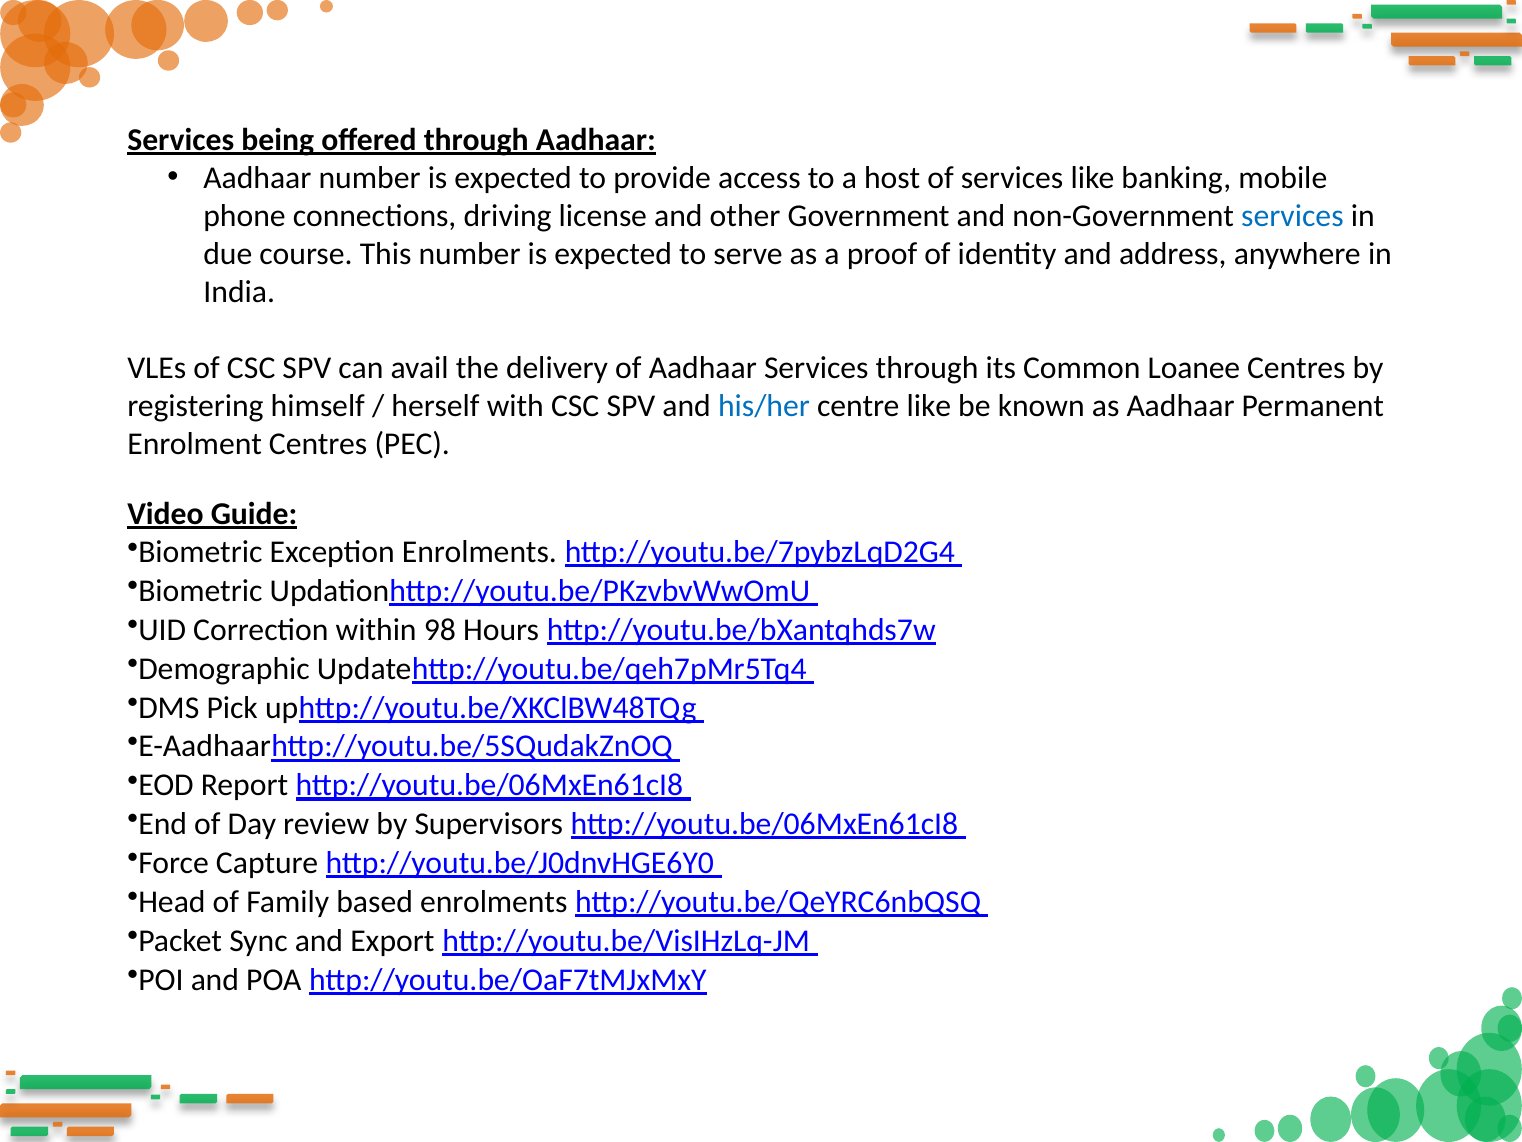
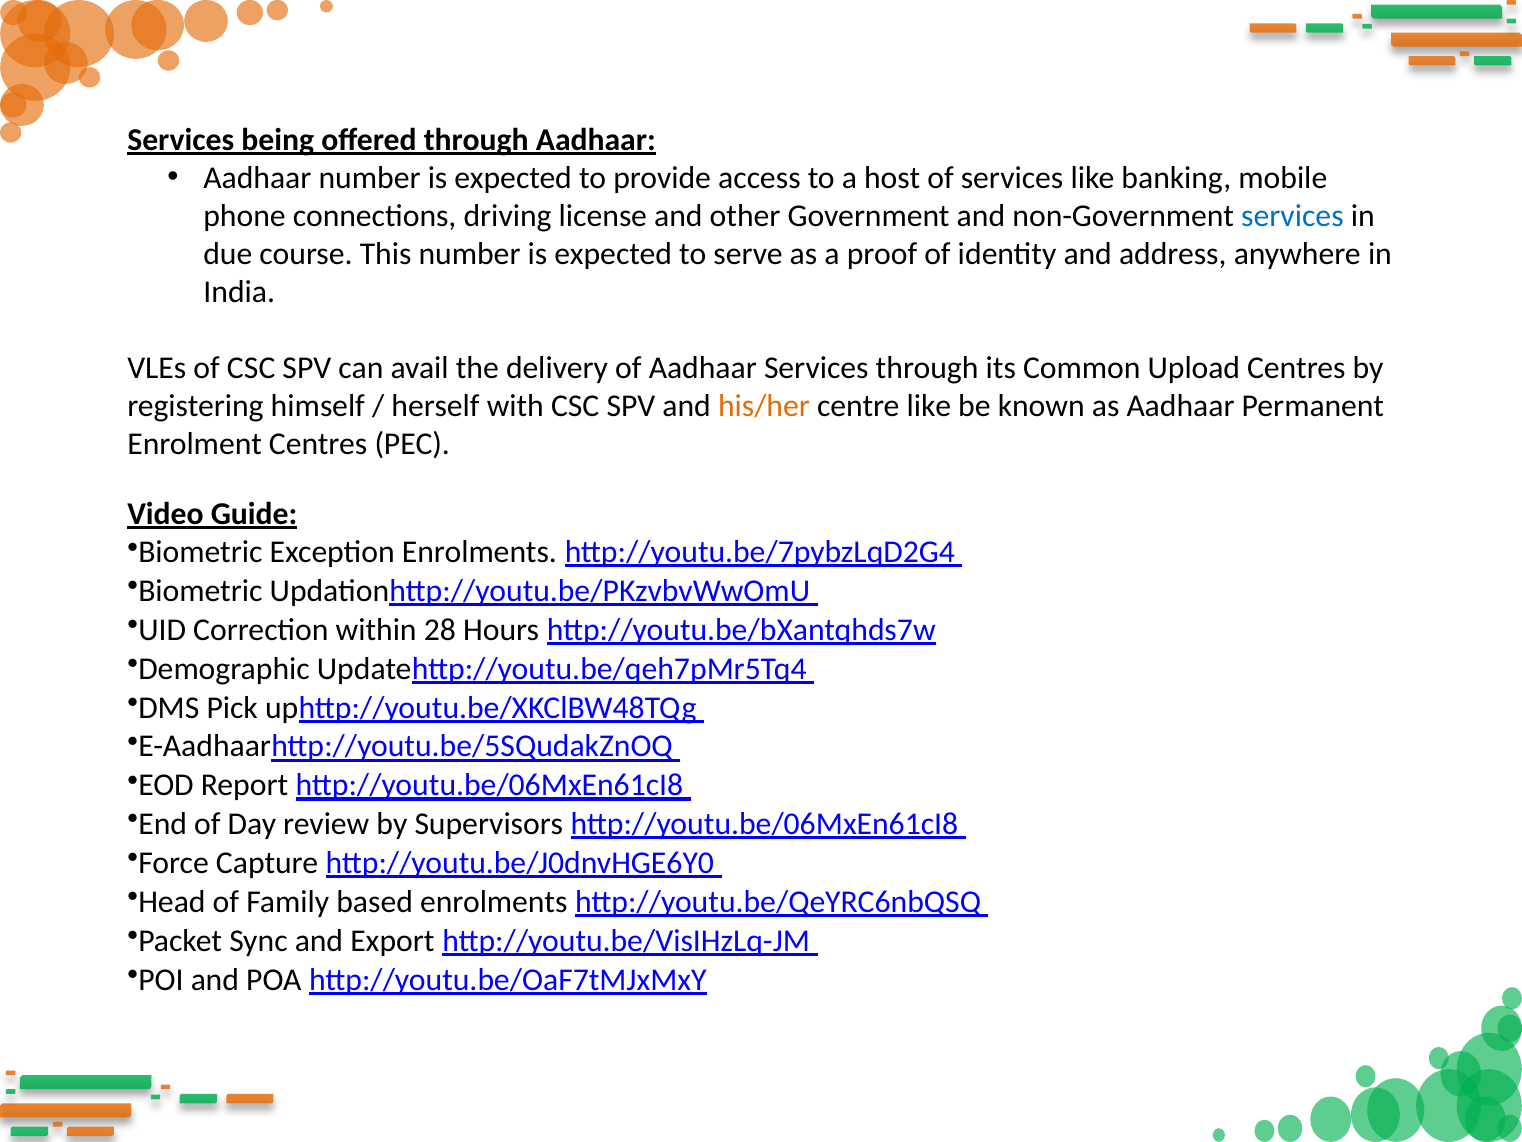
Loanee: Loanee -> Upload
his/her colour: blue -> orange
98: 98 -> 28
